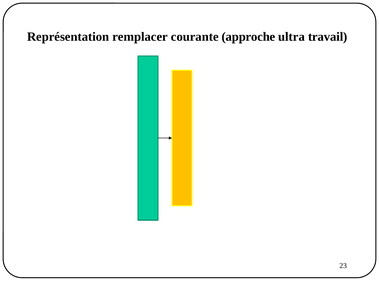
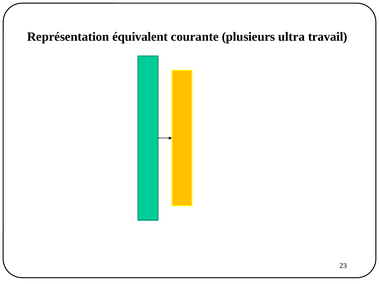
remplacer: remplacer -> équivalent
approche: approche -> plusieurs
